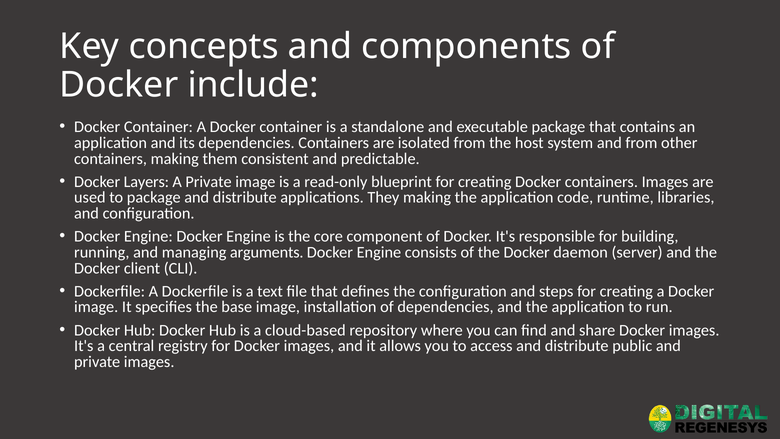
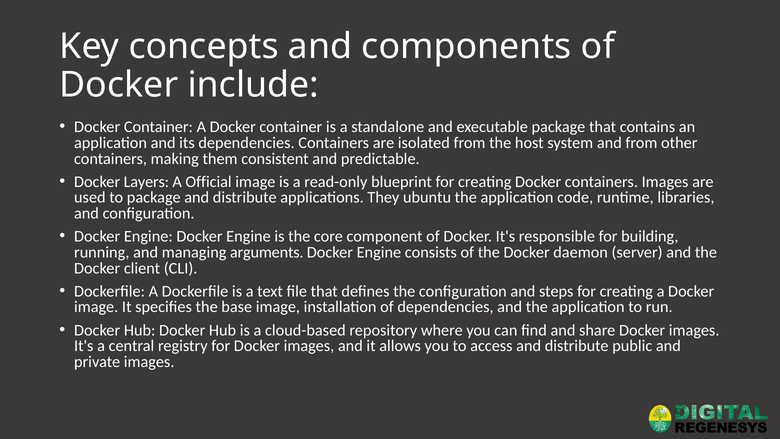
A Private: Private -> Official
They making: making -> ubuntu
